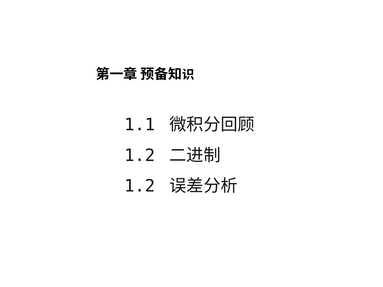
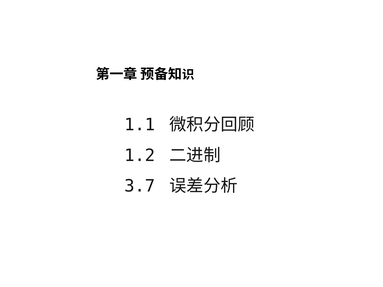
1.2 at (140, 186): 1.2 -> 3.7
